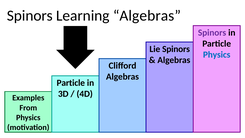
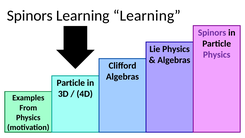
Learning Algebras: Algebras -> Learning
Lie Spinors: Spinors -> Physics
Physics at (217, 55) colour: blue -> purple
